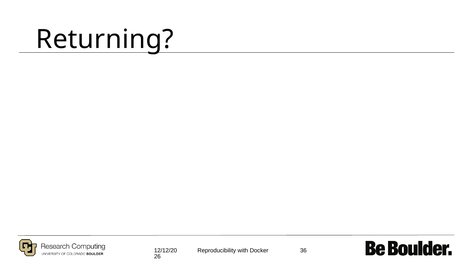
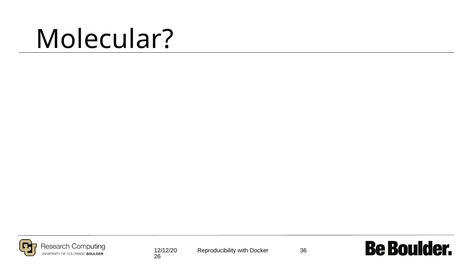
Returning: Returning -> Molecular
